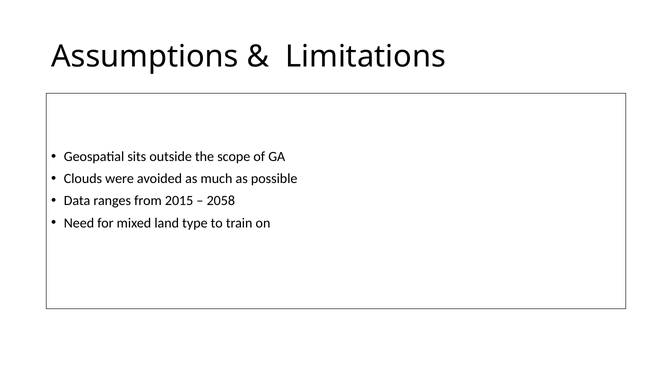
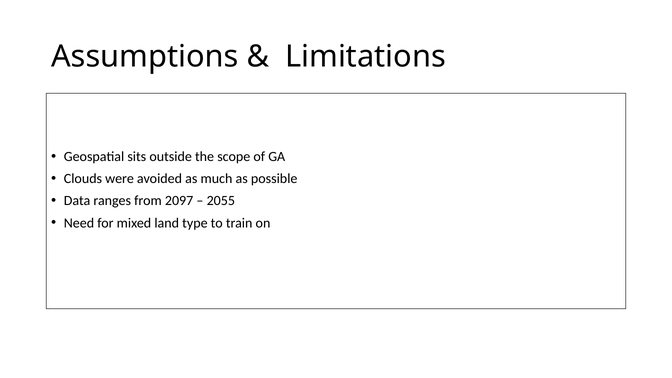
2015: 2015 -> 2097
2058: 2058 -> 2055
